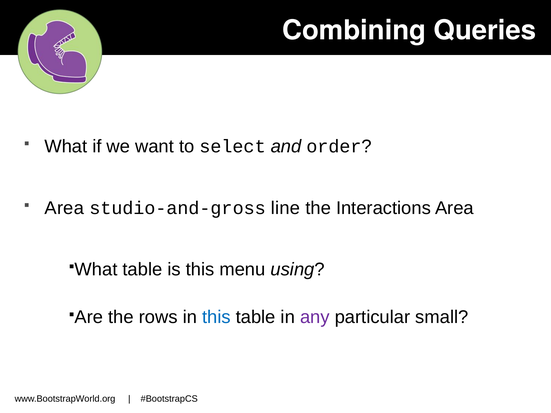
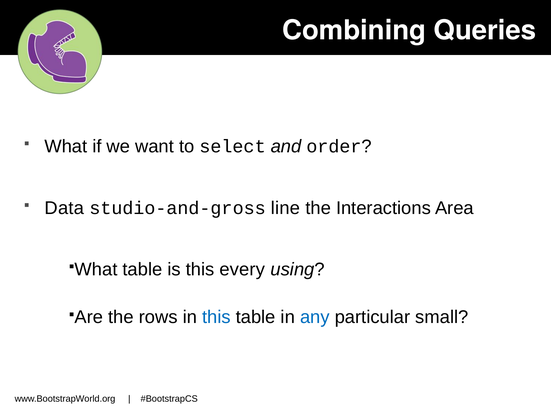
Area at (64, 208): Area -> Data
menu: menu -> every
any colour: purple -> blue
